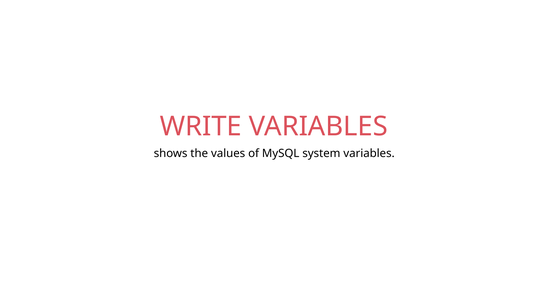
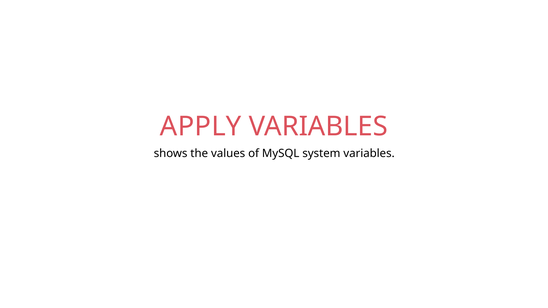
WRITE: WRITE -> APPLY
